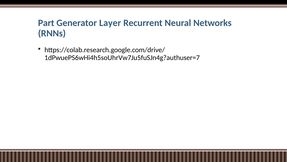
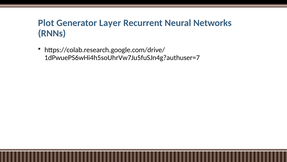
Part: Part -> Plot
